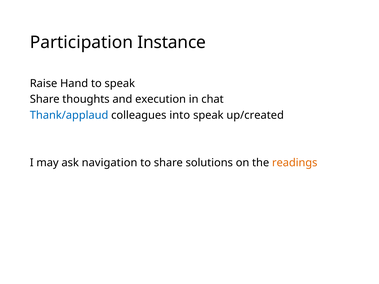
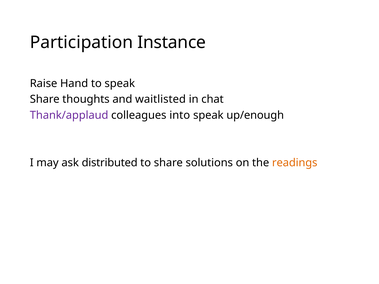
execution: execution -> waitlisted
Thank/applaud colour: blue -> purple
up/created: up/created -> up/enough
navigation: navigation -> distributed
